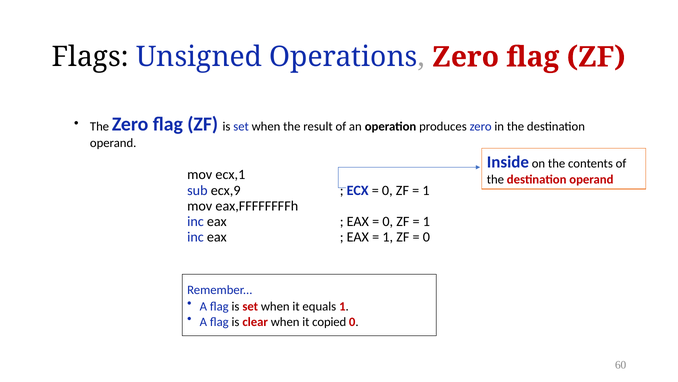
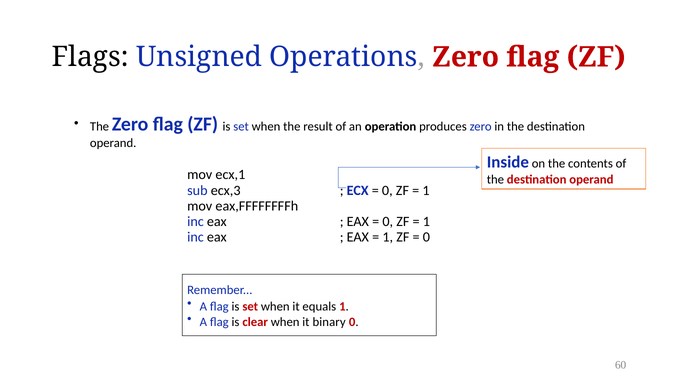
ecx,9: ecx,9 -> ecx,3
copied: copied -> binary
